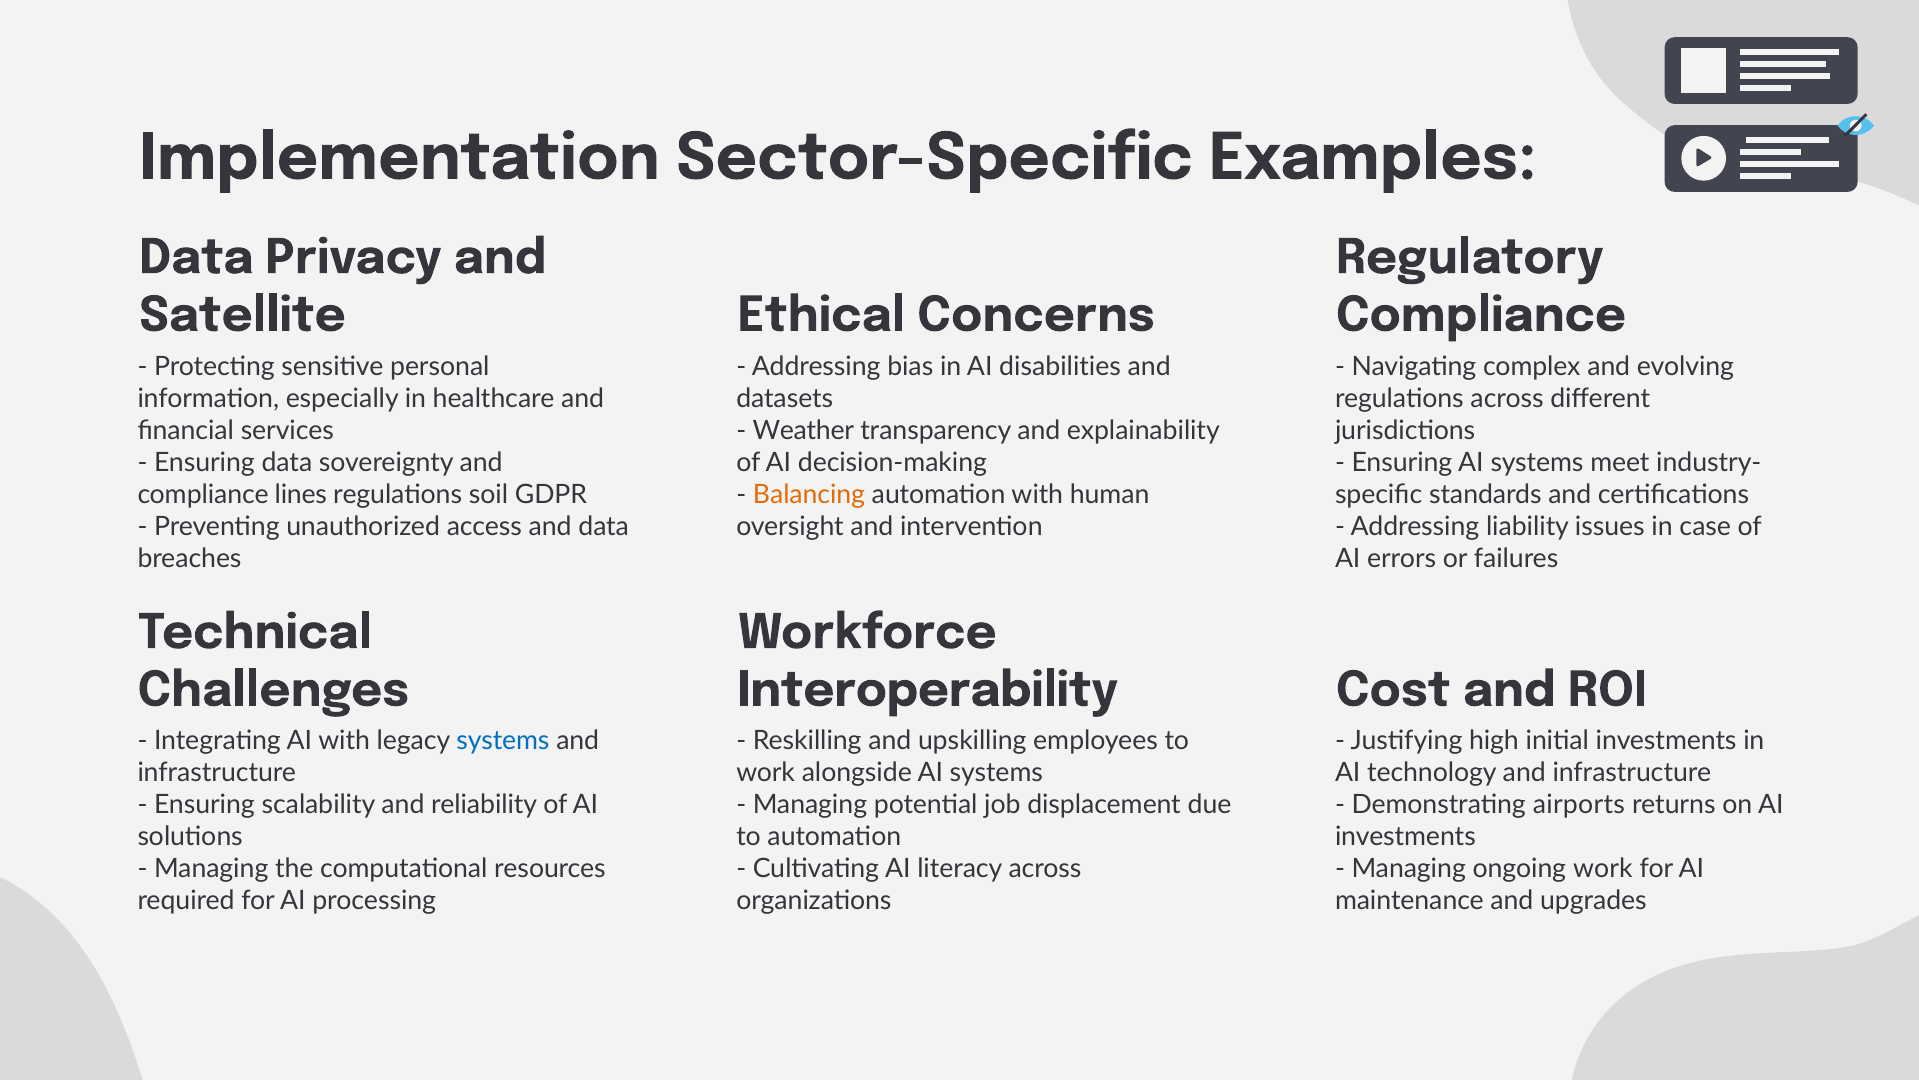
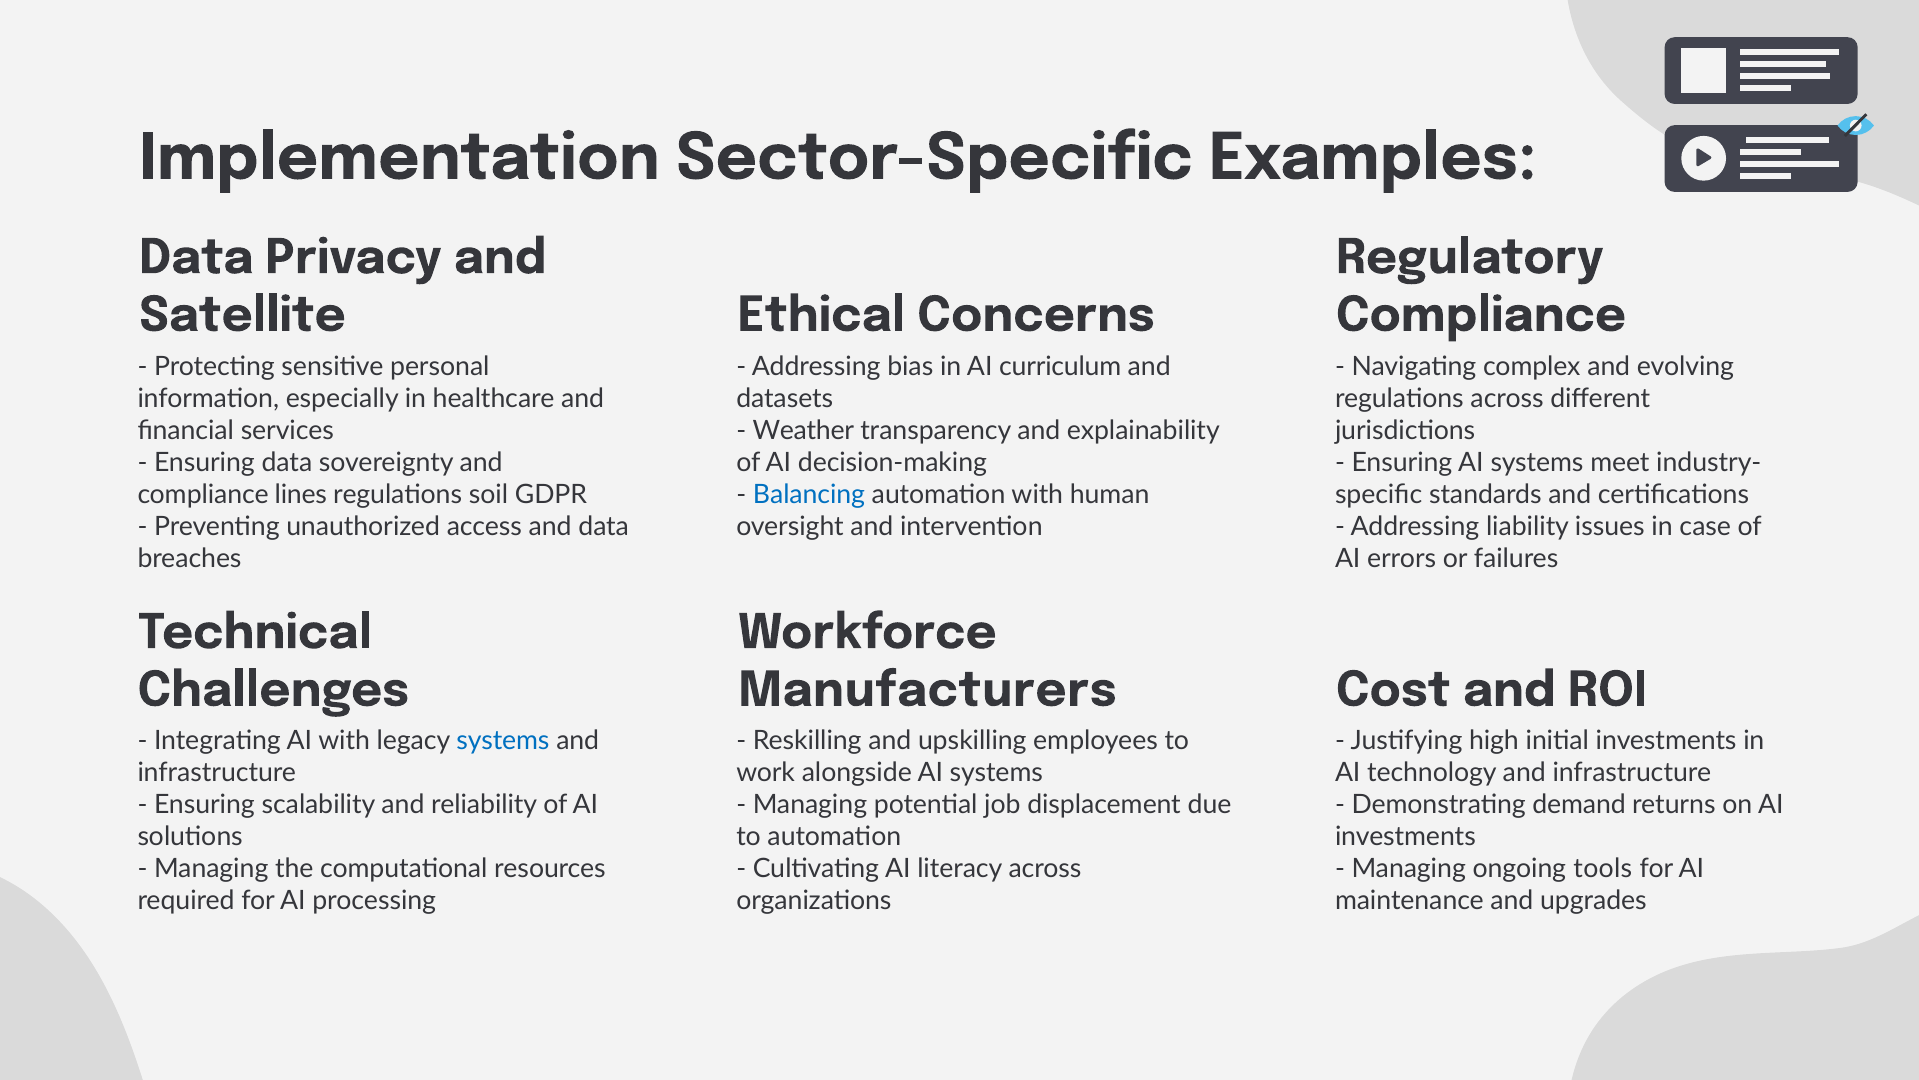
disabilities: disabilities -> curriculum
Balancing colour: orange -> blue
Interoperability: Interoperability -> Manufacturers
airports: airports -> demand
ongoing work: work -> tools
